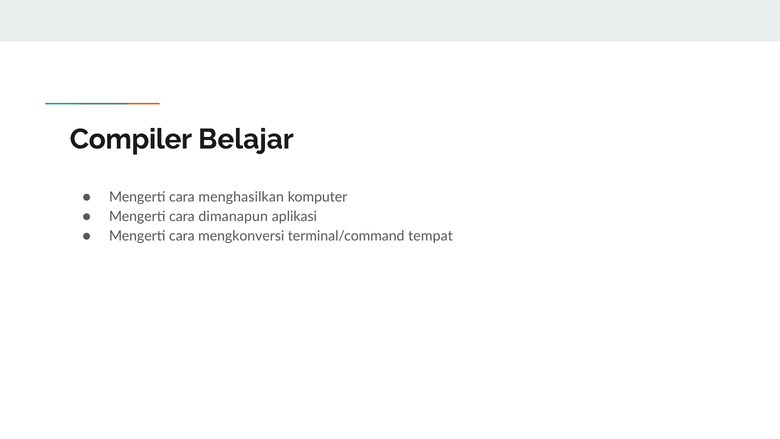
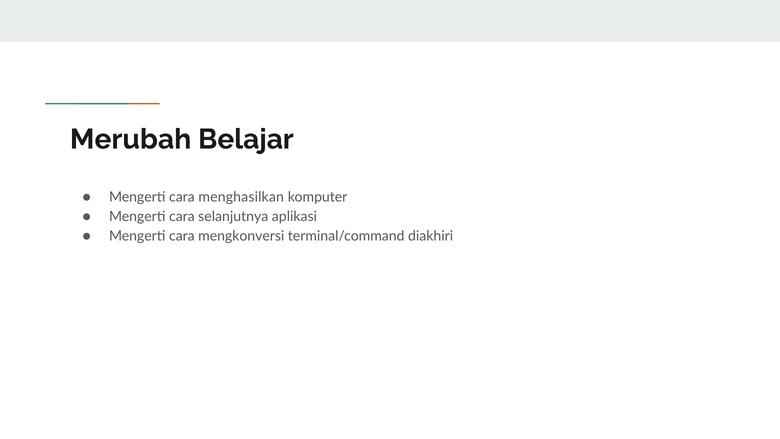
Compiler: Compiler -> Merubah
dimanapun: dimanapun -> selanjutnya
tempat: tempat -> diakhiri
